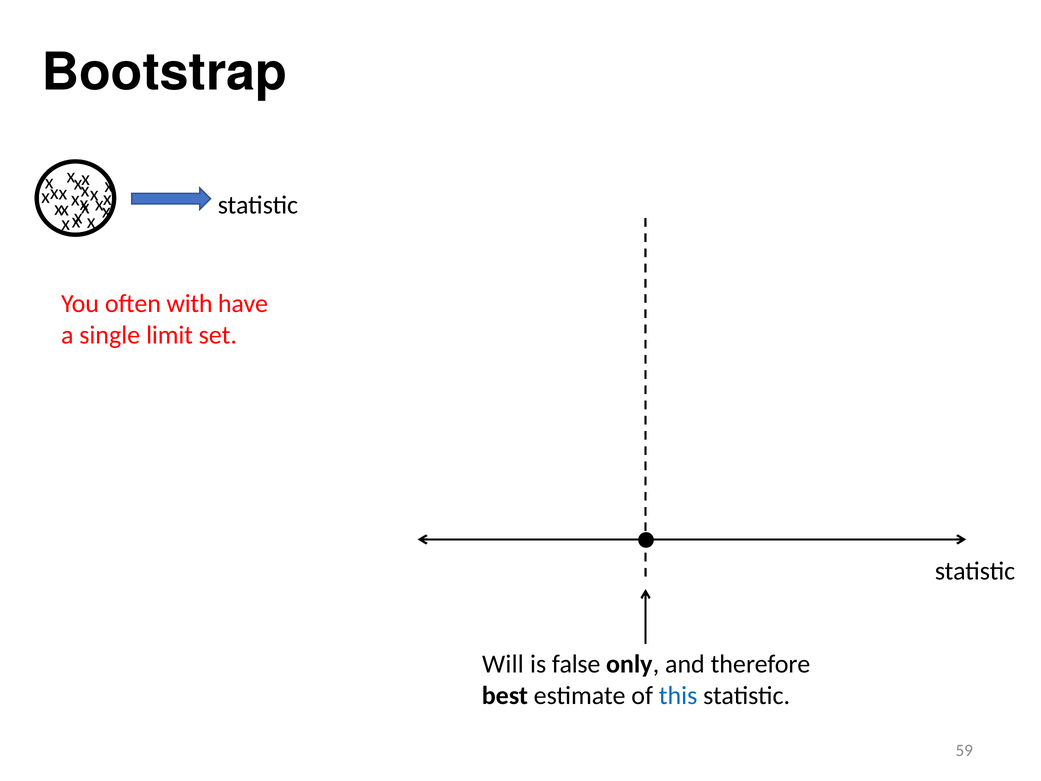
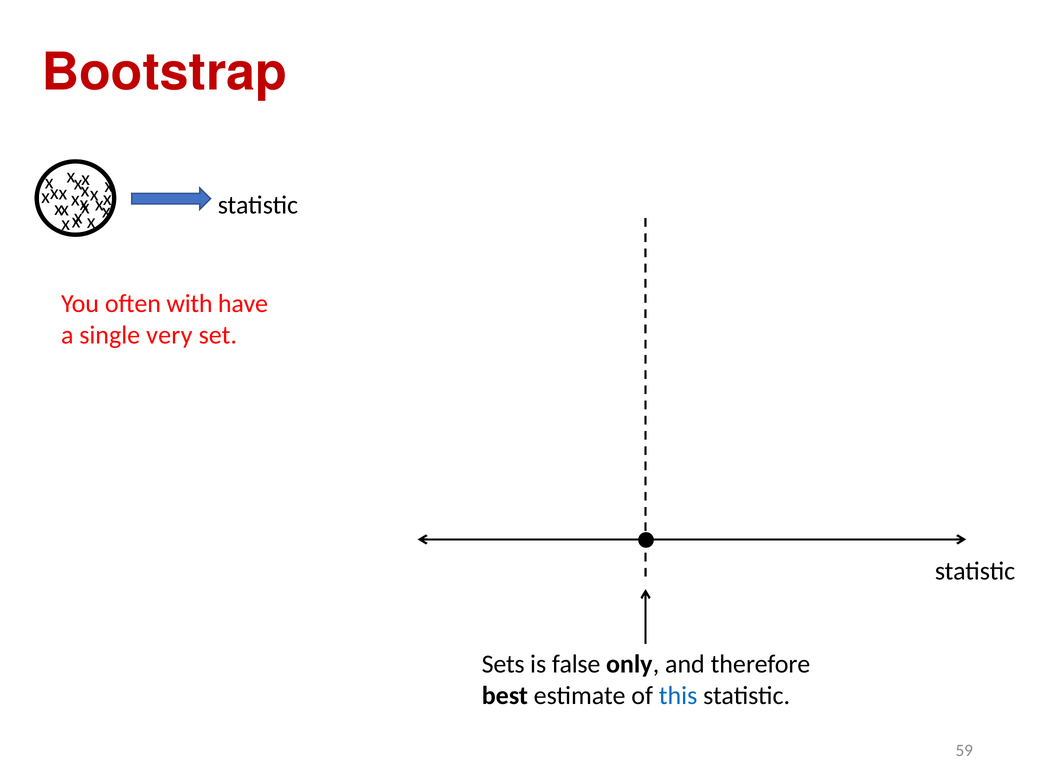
Bootstrap colour: black -> red
limit: limit -> very
Will: Will -> Sets
